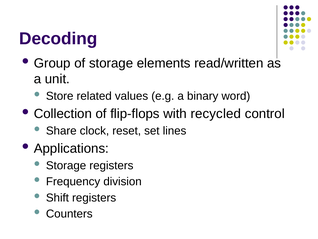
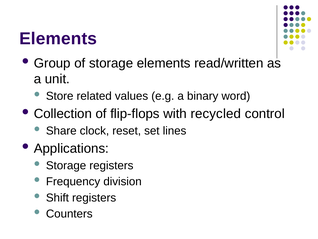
Decoding at (58, 39): Decoding -> Elements
